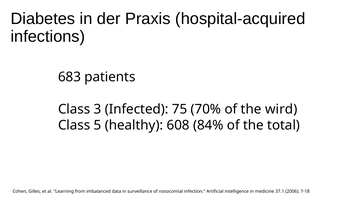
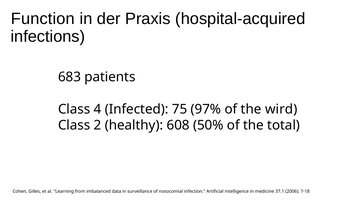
Diabetes: Diabetes -> Function
3: 3 -> 4
70%: 70% -> 97%
5: 5 -> 2
84%: 84% -> 50%
